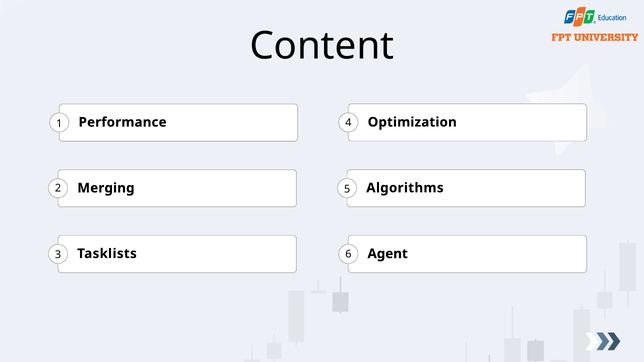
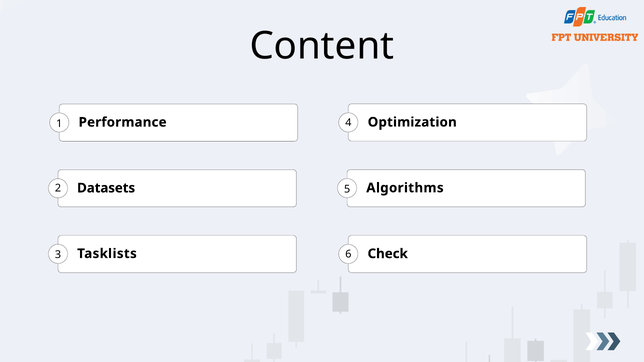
Merging: Merging -> Datasets
Agent: Agent -> Check
